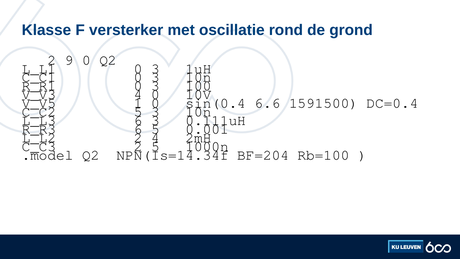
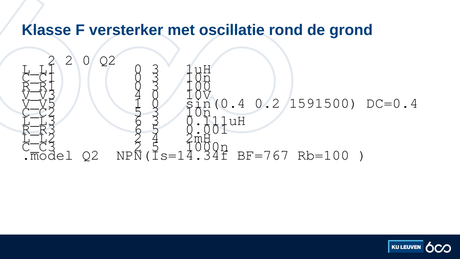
9 at (69, 60): 9 -> 2
6.6: 6.6 -> 0.2
BF=204: BF=204 -> BF=767
